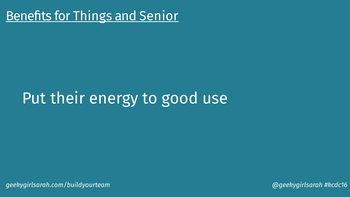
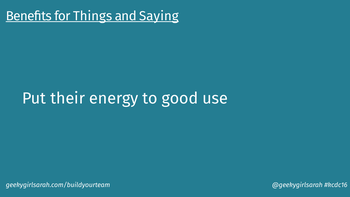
Senior: Senior -> Saying
